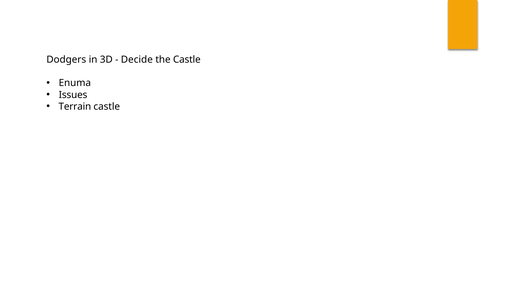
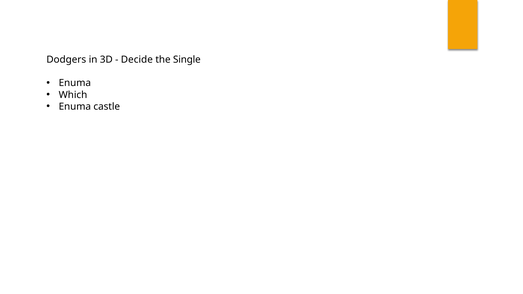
the Castle: Castle -> Single
Issues: Issues -> Which
Terrain at (75, 107): Terrain -> Enuma
